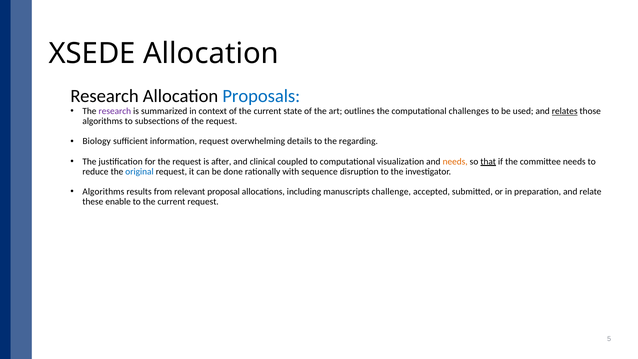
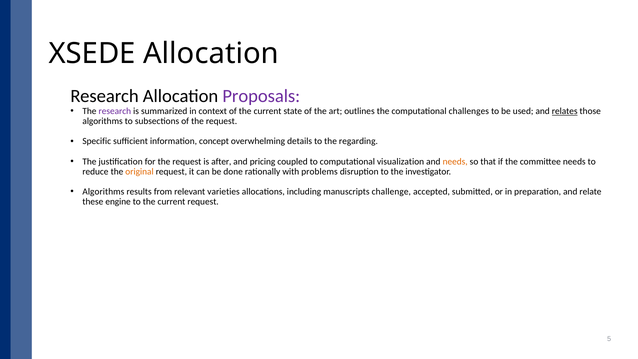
Proposals colour: blue -> purple
Biology: Biology -> Specific
information request: request -> concept
clinical: clinical -> pricing
that underline: present -> none
original colour: blue -> orange
sequence: sequence -> problems
proposal: proposal -> varieties
enable: enable -> engine
